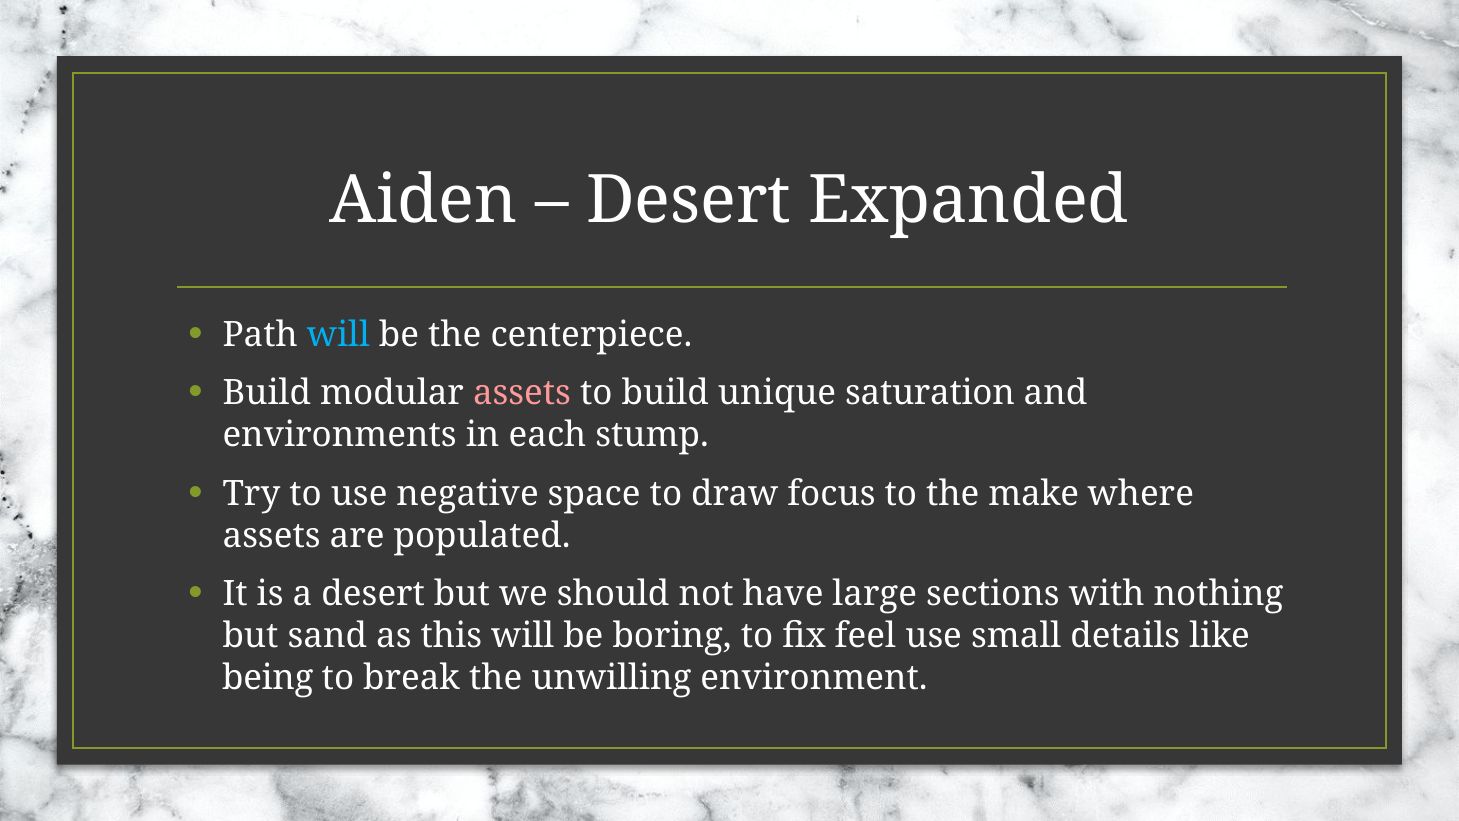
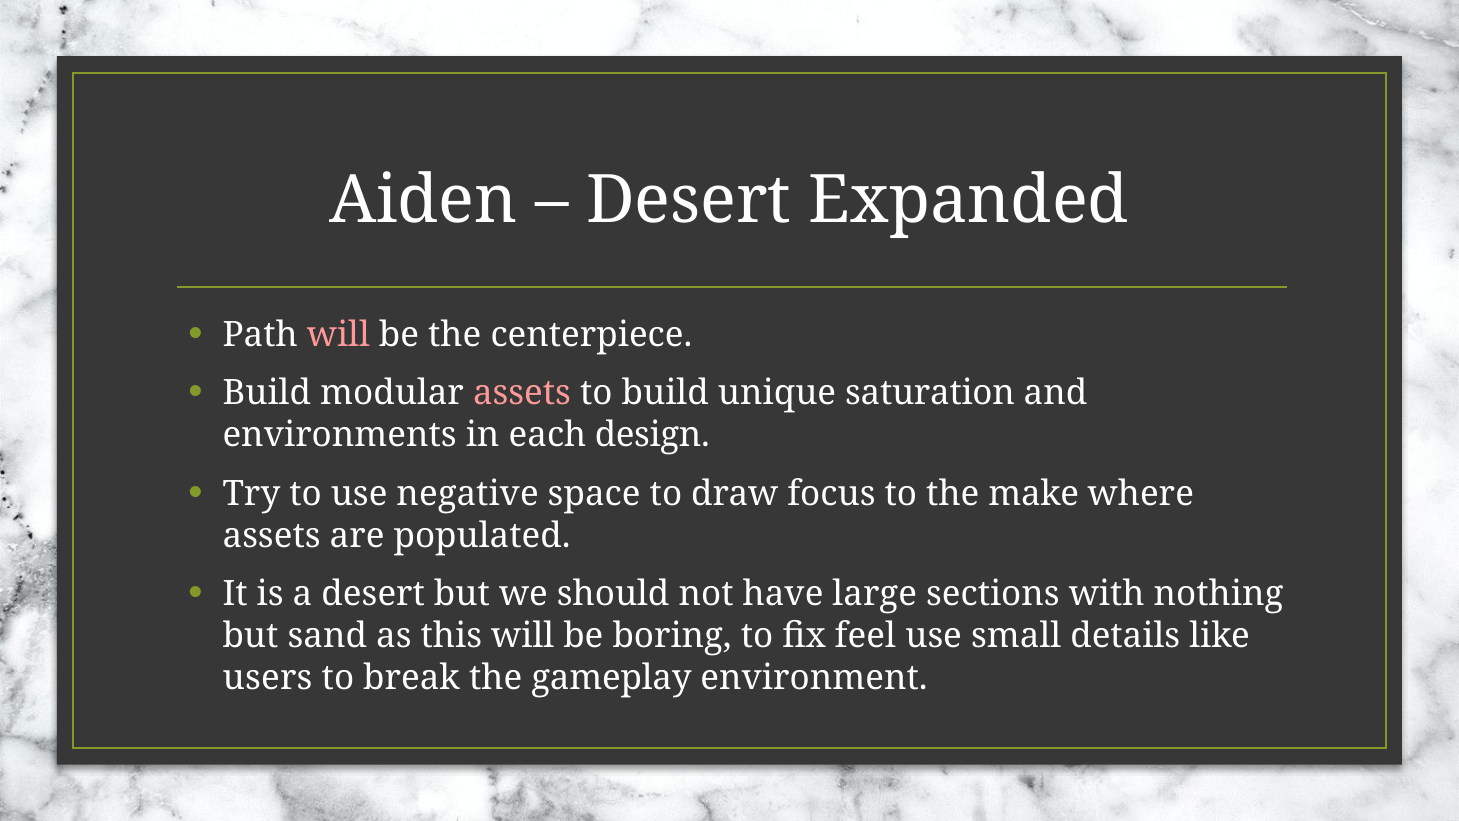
will at (338, 335) colour: light blue -> pink
stump: stump -> design
being: being -> users
unwilling: unwilling -> gameplay
